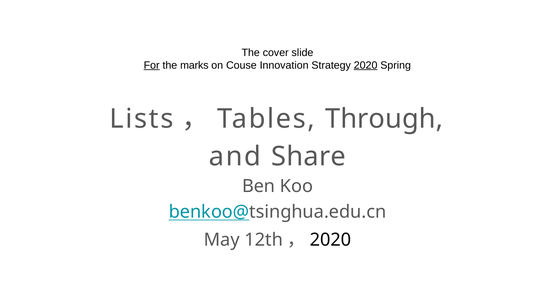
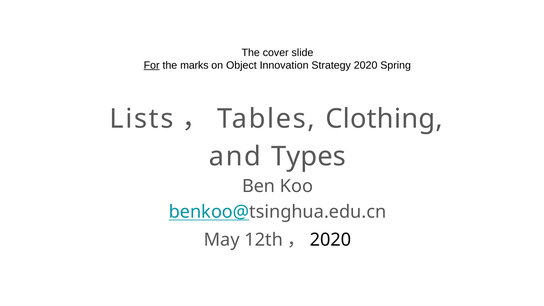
Couse: Couse -> Object
2020 at (366, 65) underline: present -> none
Through: Through -> Clothing
Share: Share -> Types
